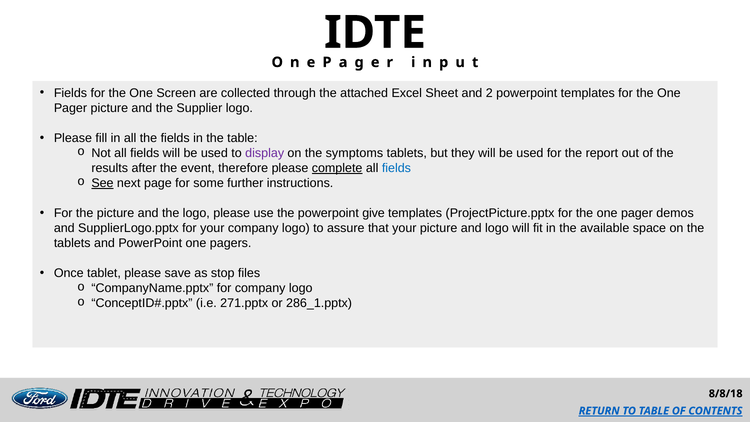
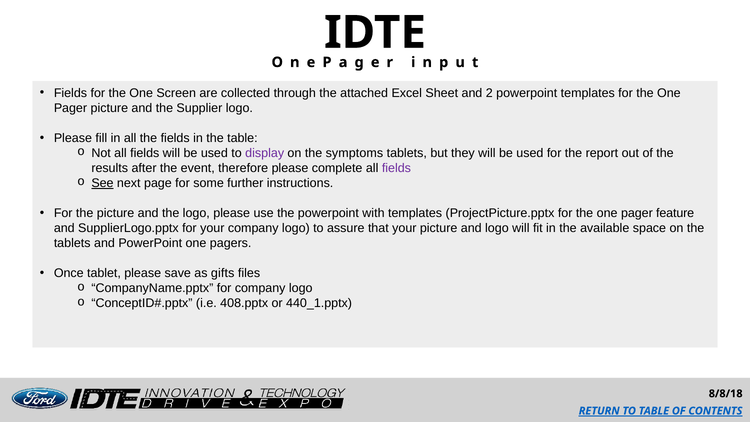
complete underline: present -> none
fields at (396, 168) colour: blue -> purple
give: give -> with
demos: demos -> feature
stop: stop -> gifts
271.pptx: 271.pptx -> 408.pptx
286_1.pptx: 286_1.pptx -> 440_1.pptx
